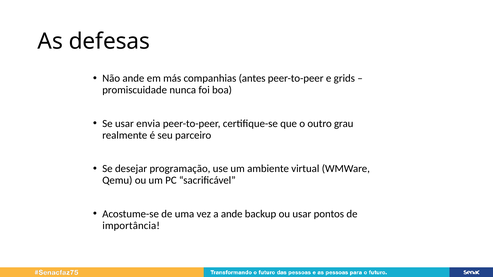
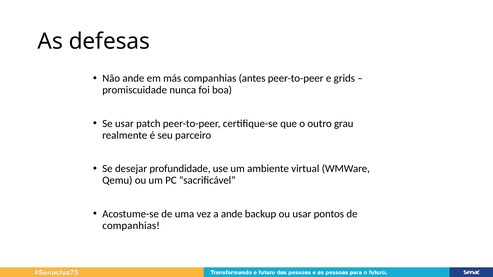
envia: envia -> patch
programação: programação -> profundidade
importância at (131, 226): importância -> companhias
